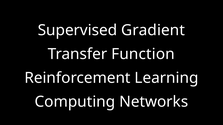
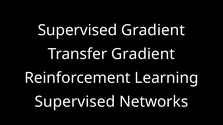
Transfer Function: Function -> Gradient
Computing at (75, 102): Computing -> Supervised
